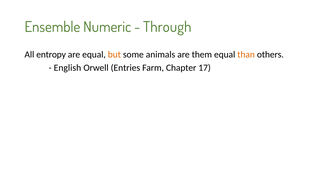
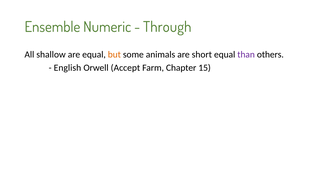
entropy: entropy -> shallow
them: them -> short
than colour: orange -> purple
Entries: Entries -> Accept
17: 17 -> 15
